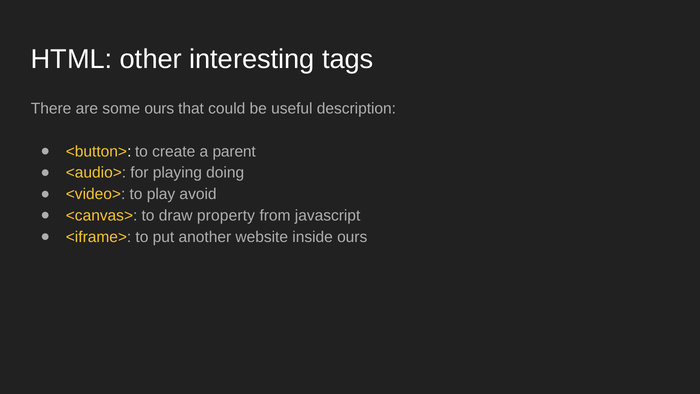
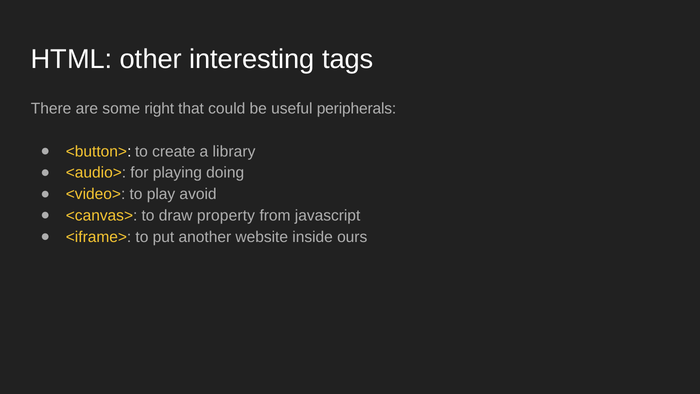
some ours: ours -> right
description: description -> peripherals
parent: parent -> library
